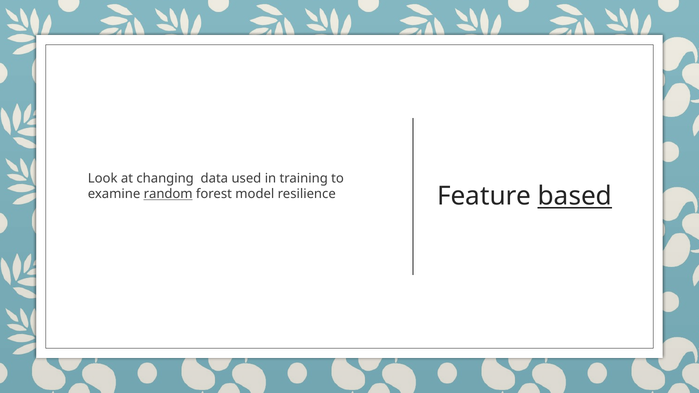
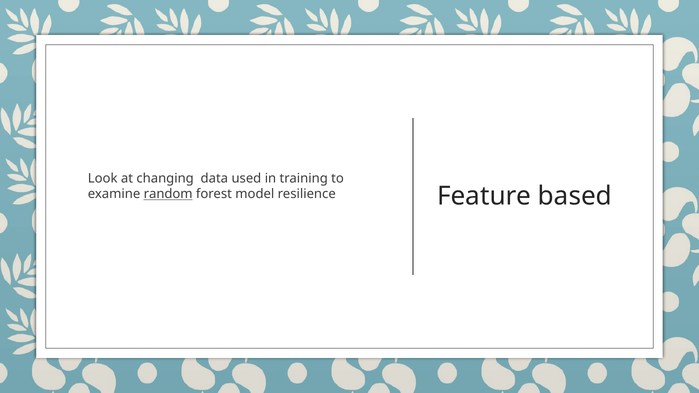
based underline: present -> none
